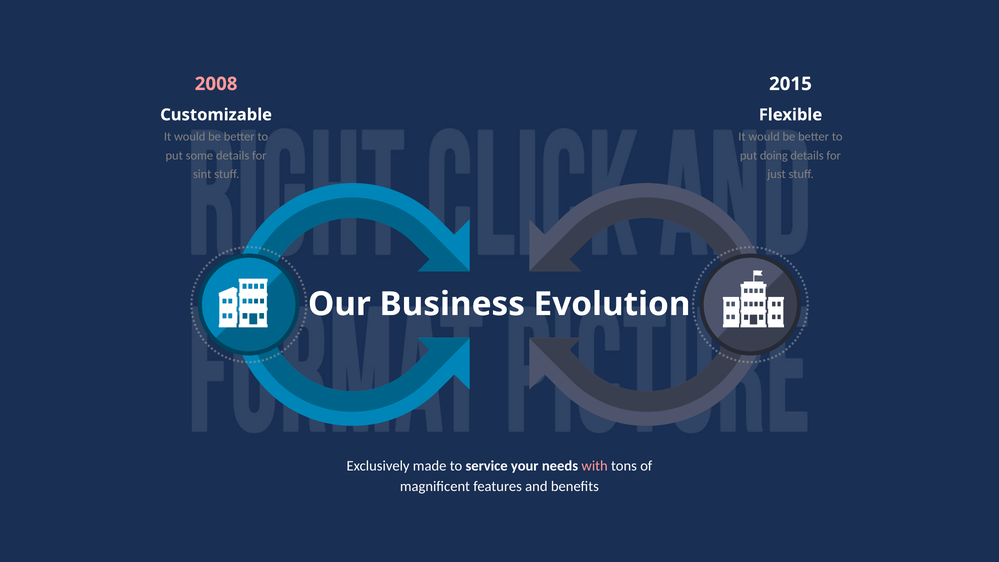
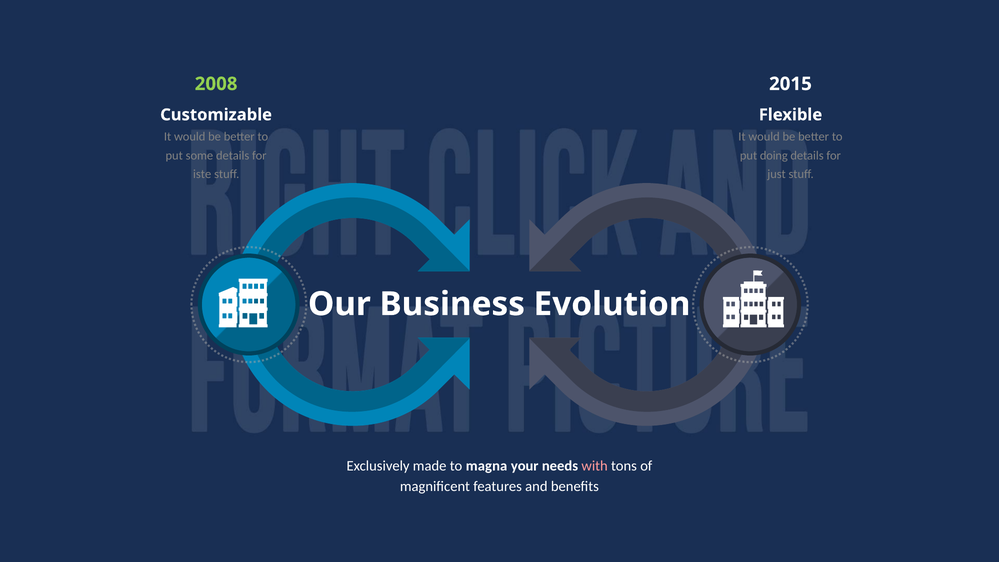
2008 colour: pink -> light green
sint: sint -> iste
service: service -> magna
